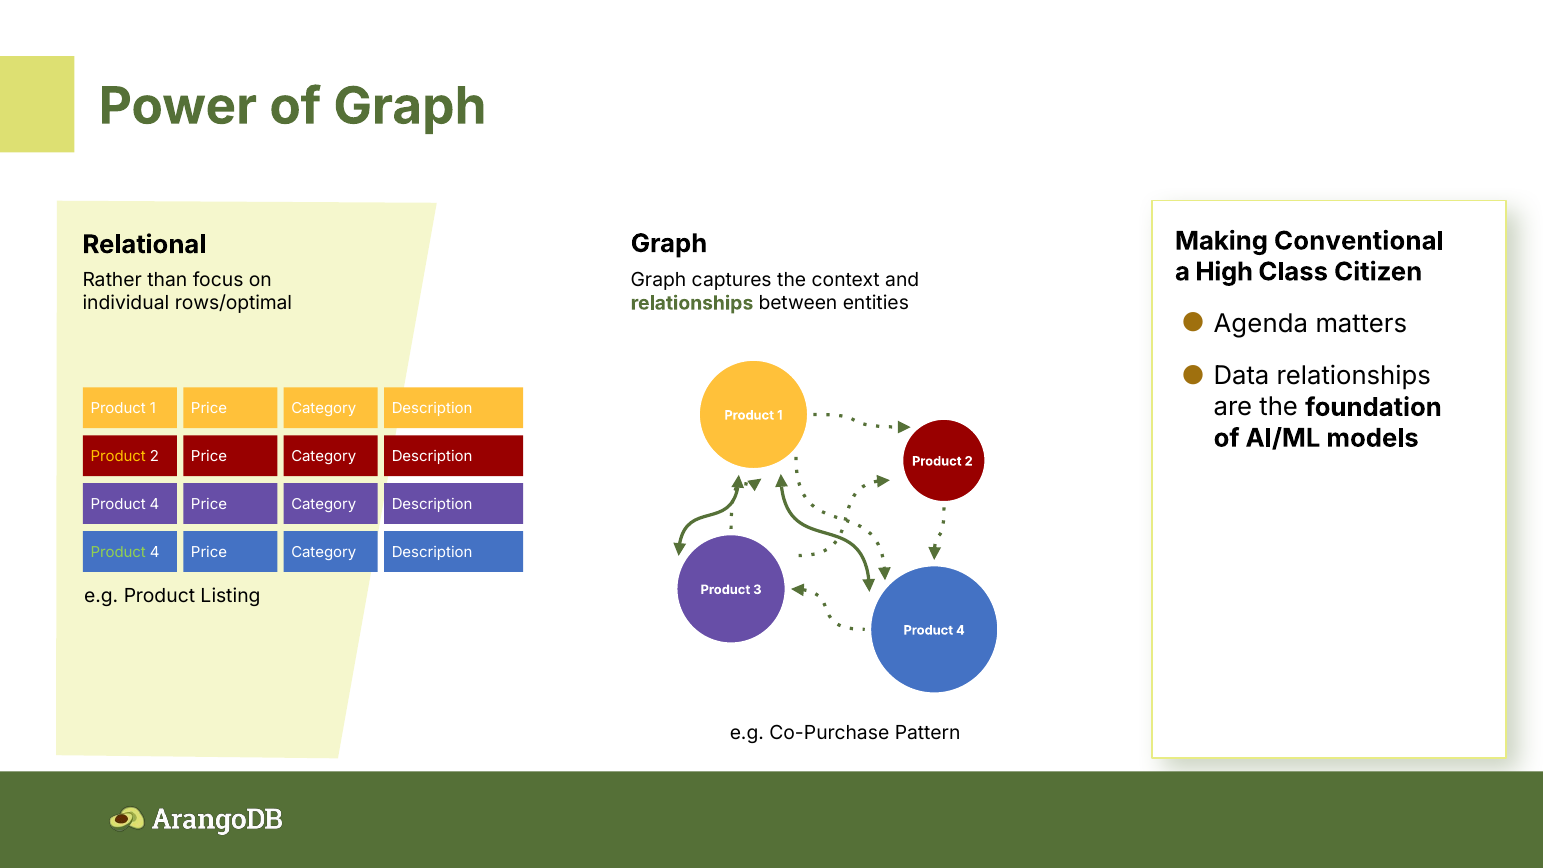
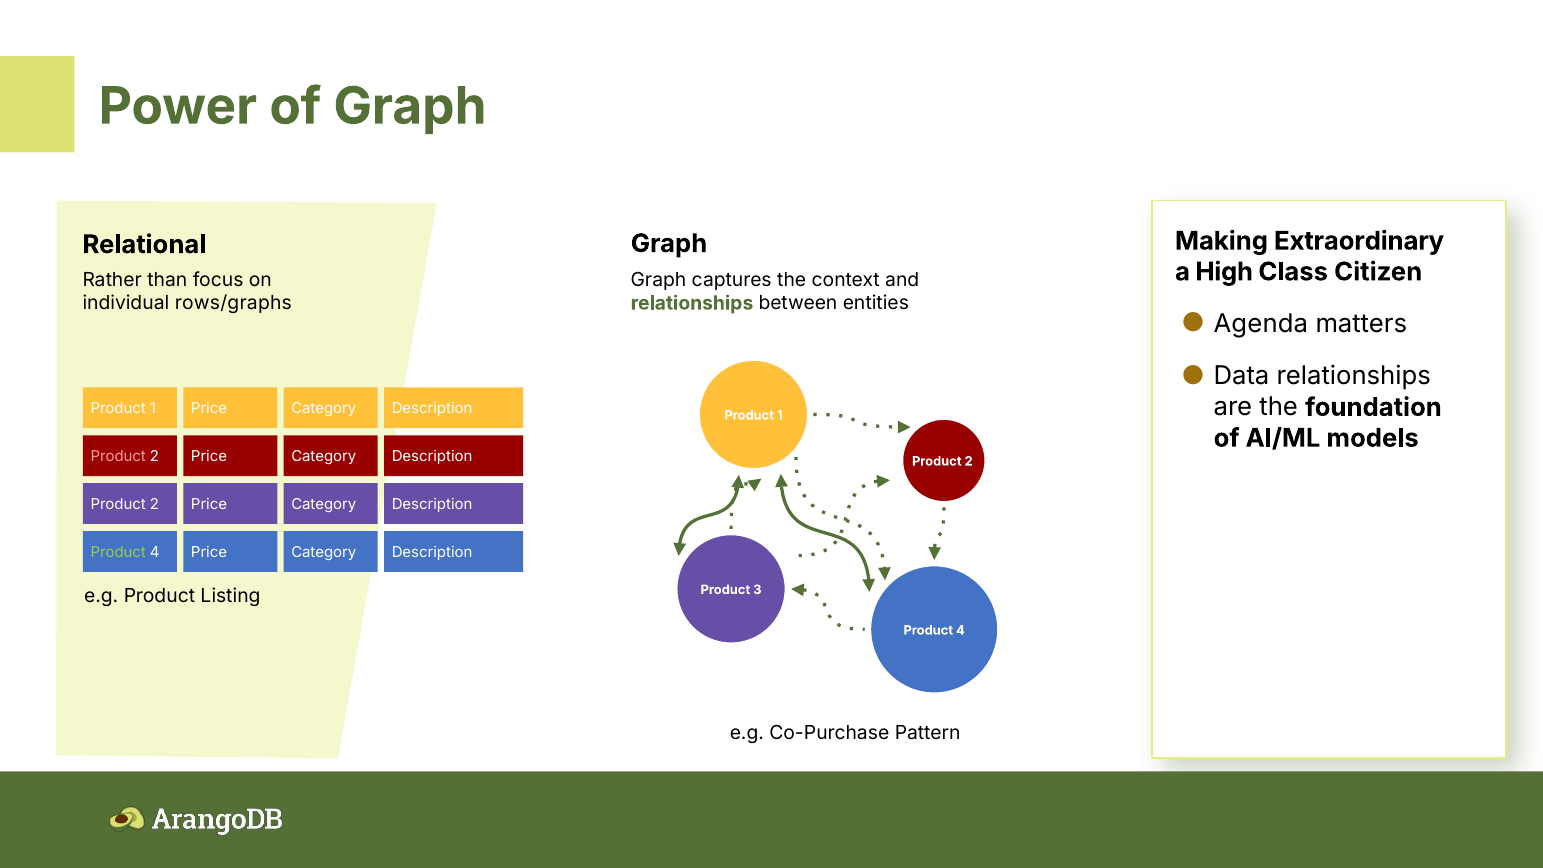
Conventional: Conventional -> Extraordinary
rows/optimal: rows/optimal -> rows/graphs
Product at (118, 457) colour: yellow -> pink
4 at (155, 505): 4 -> 2
